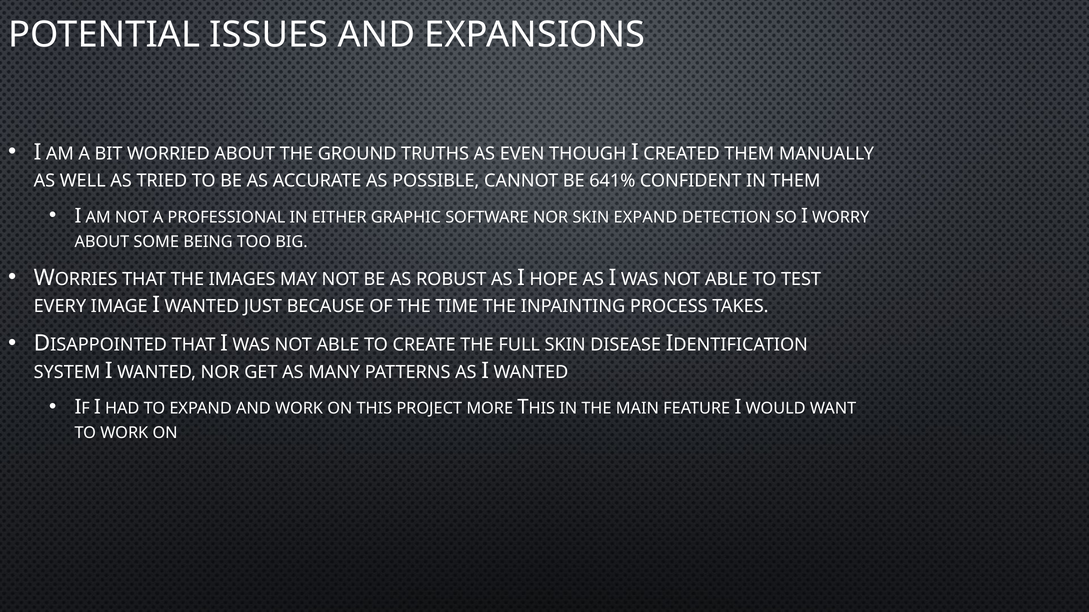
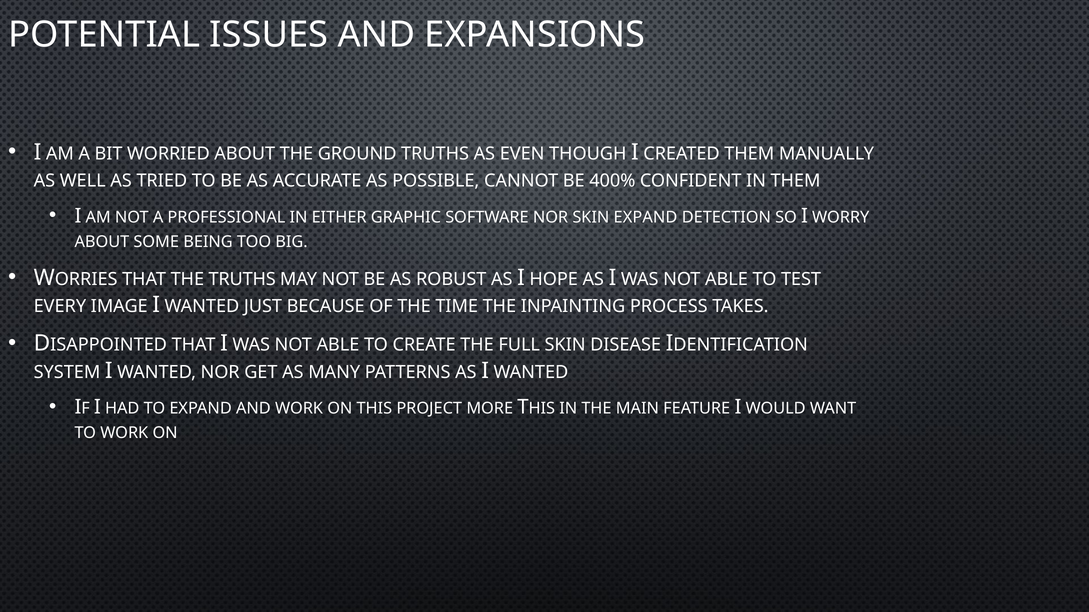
641%: 641% -> 400%
THE IMAGES: IMAGES -> TRUTHS
